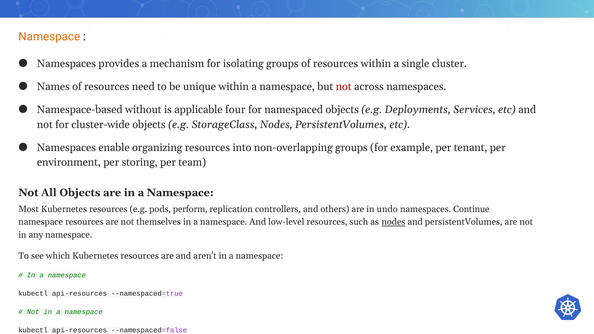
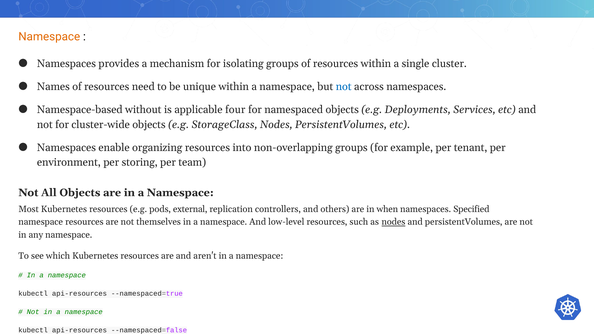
not at (344, 87) colour: red -> blue
perform: perform -> external
undo: undo -> when
Continue: Continue -> Specified
